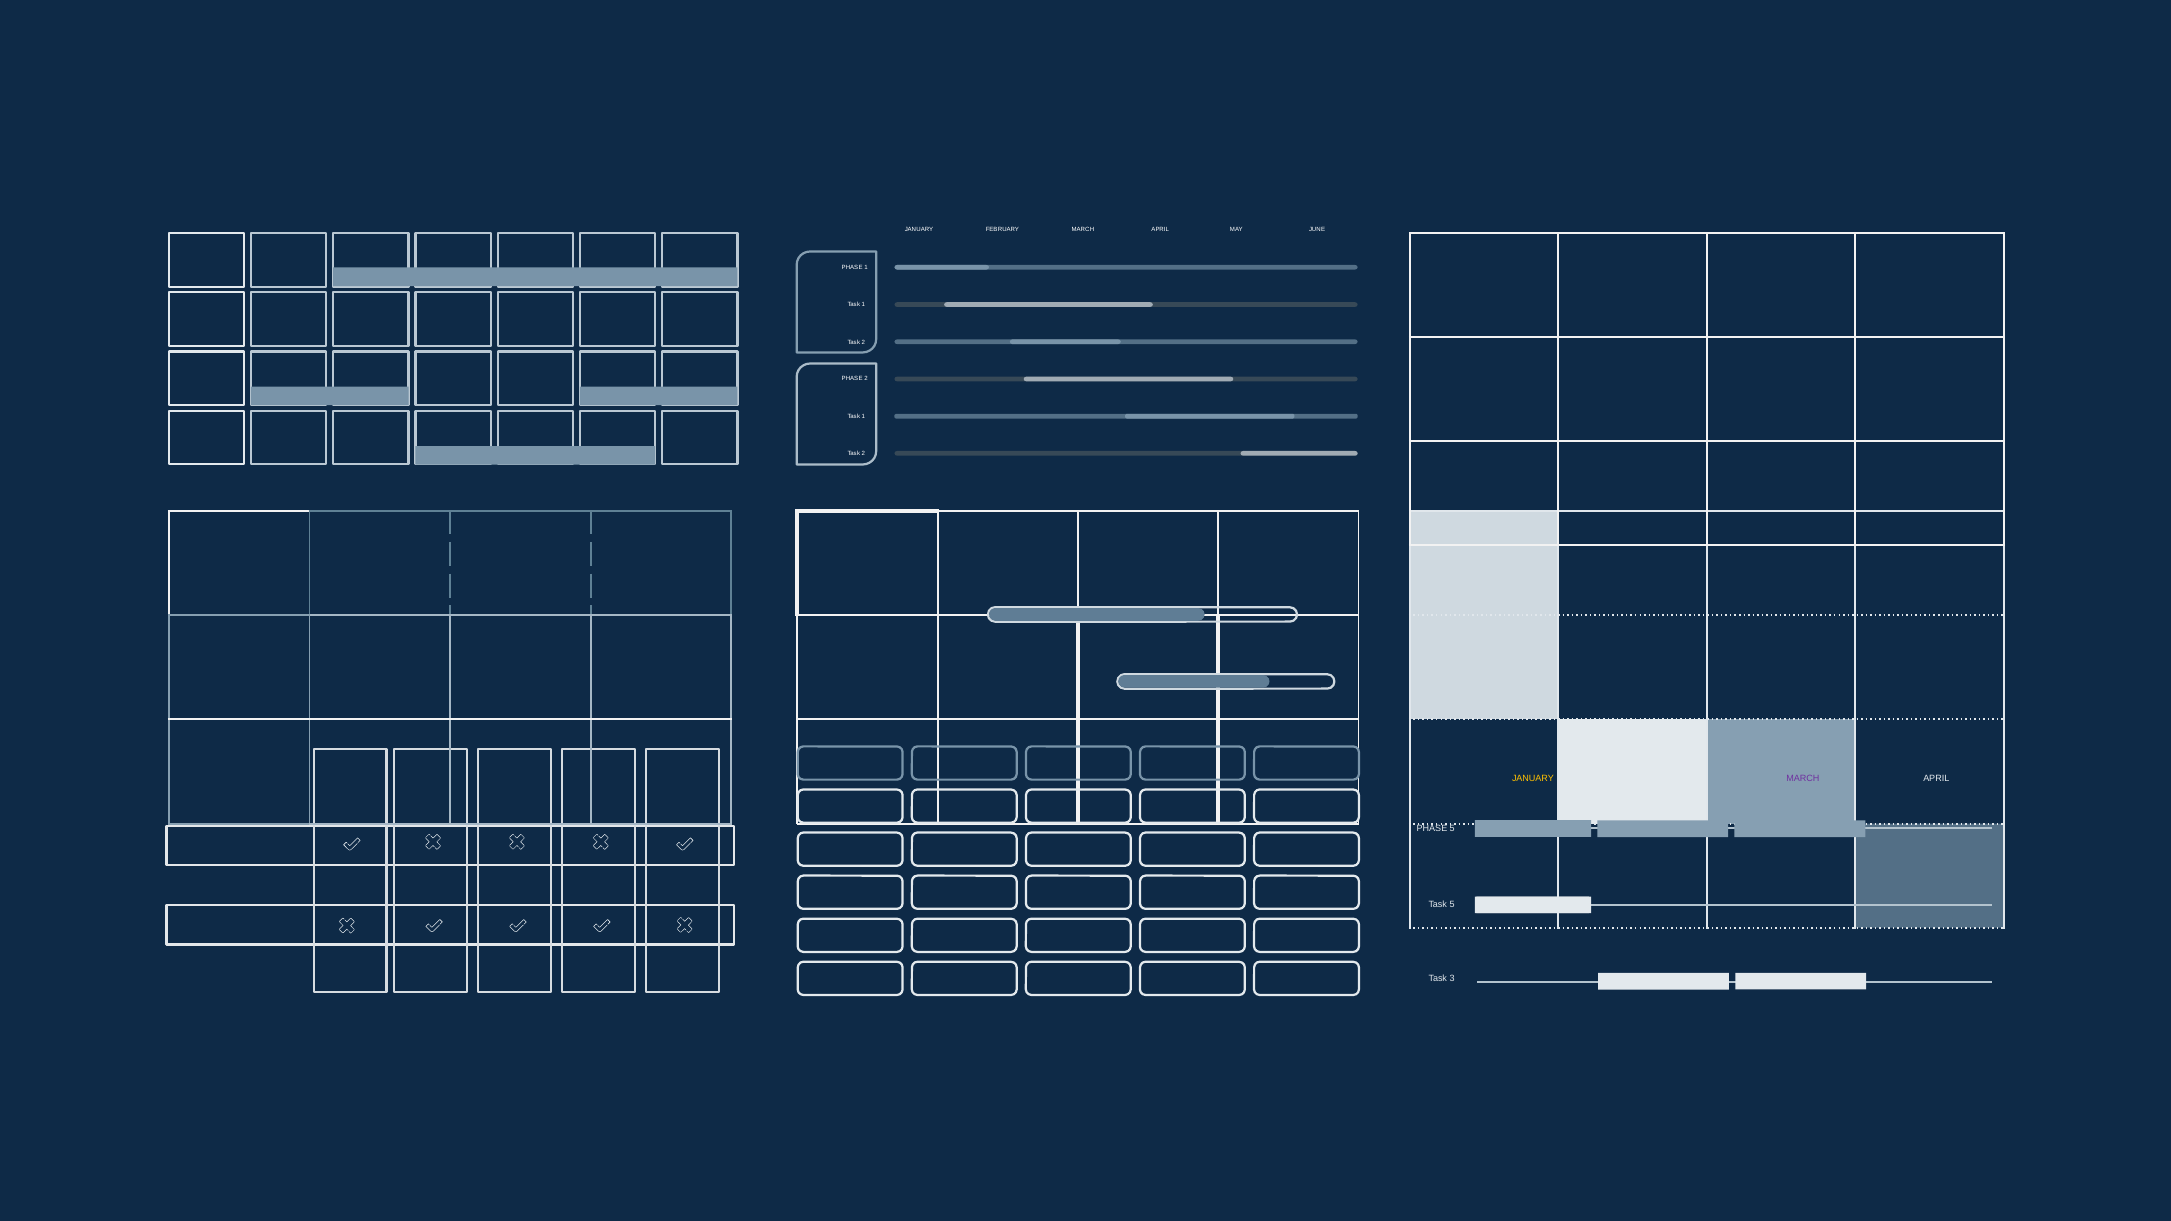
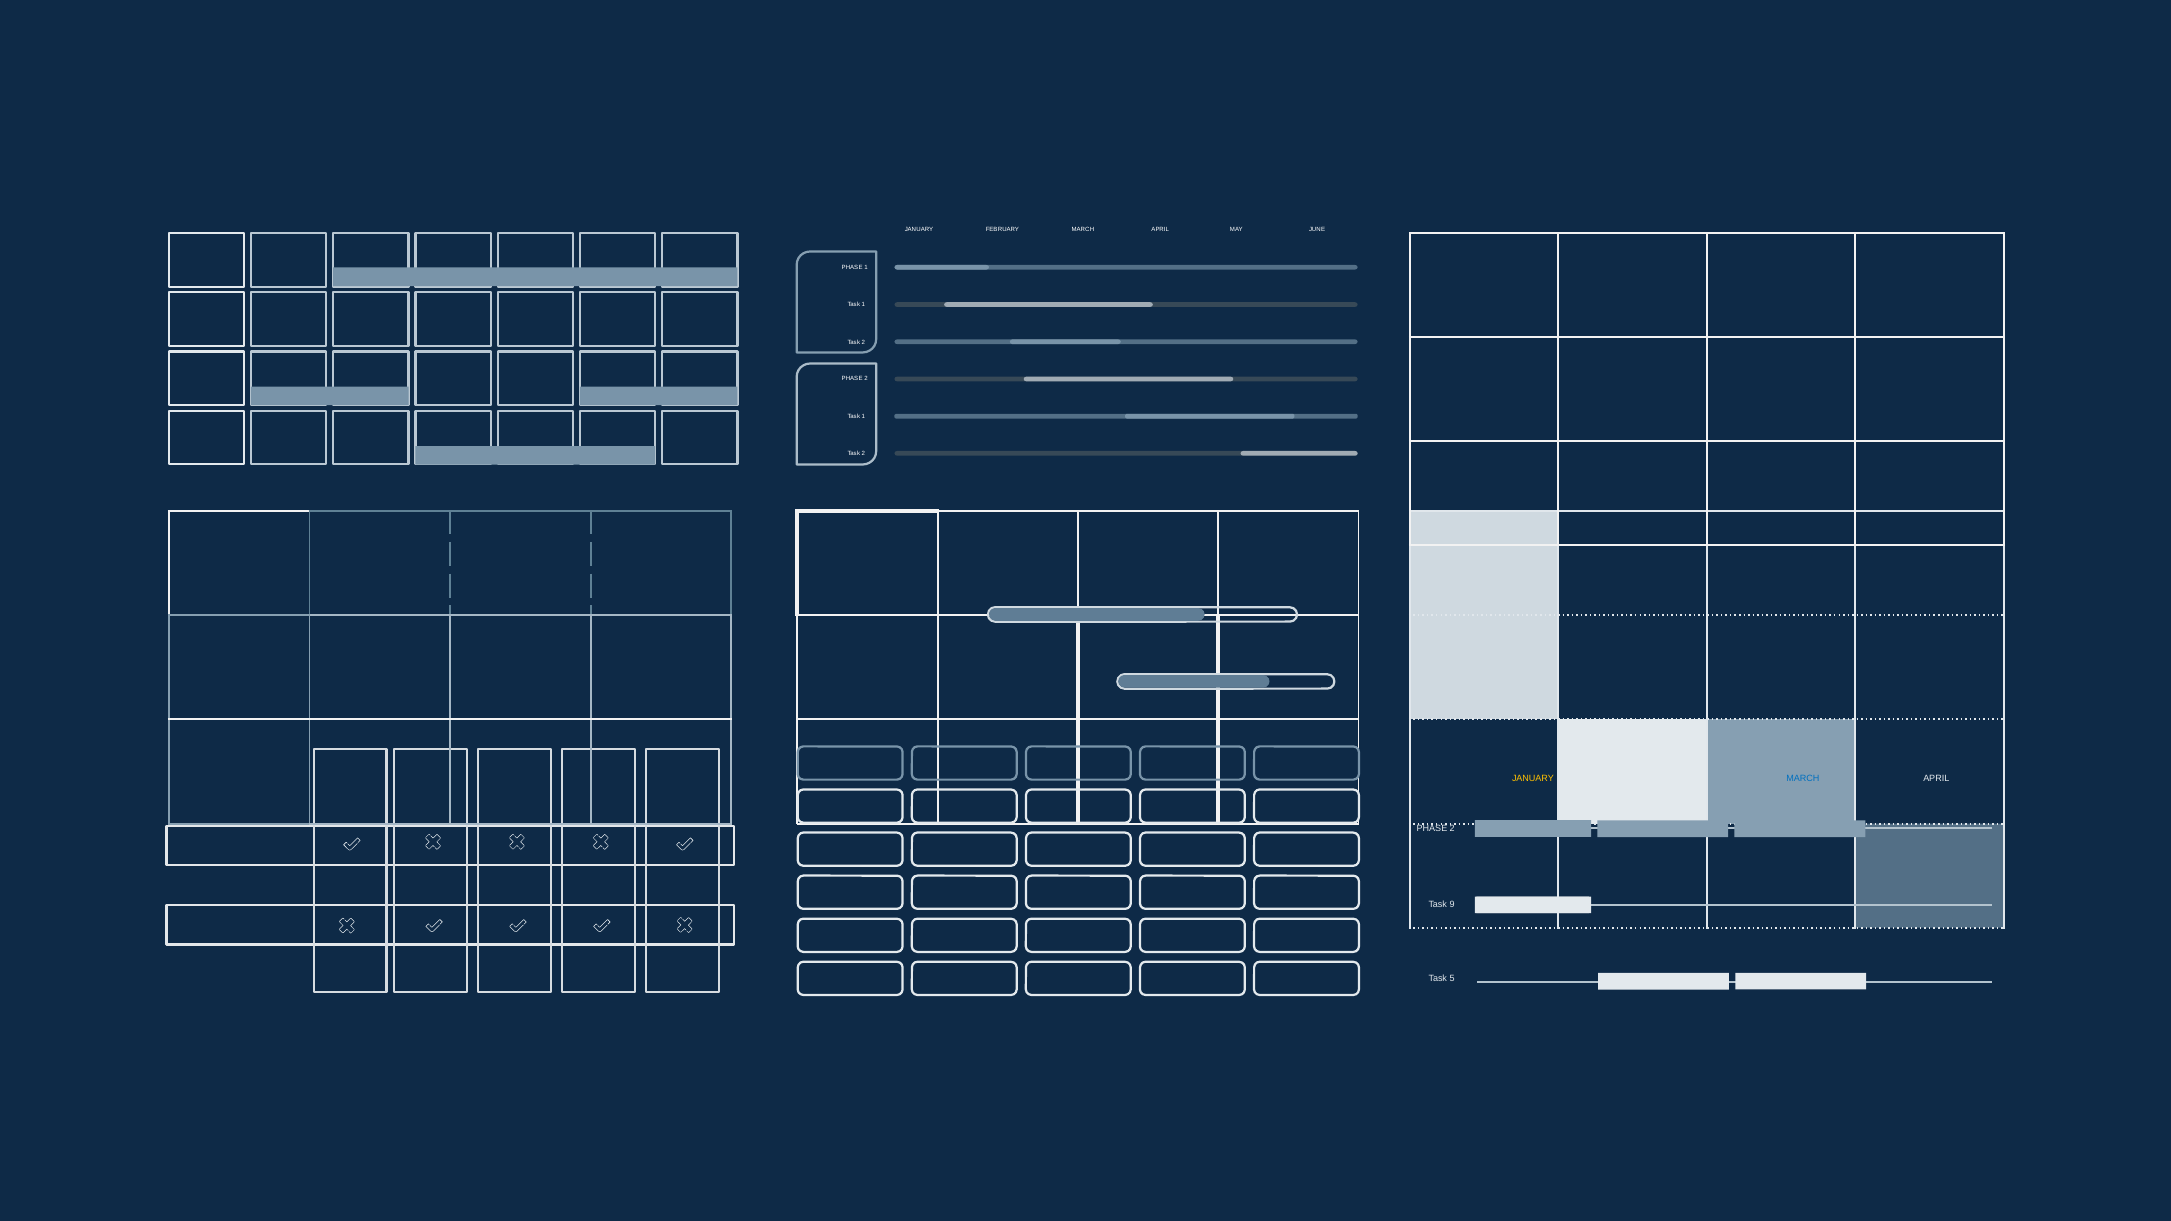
MARCH at (1803, 779) colour: purple -> blue
5 at (1452, 829): 5 -> 2
Task 5: 5 -> 9
3: 3 -> 5
